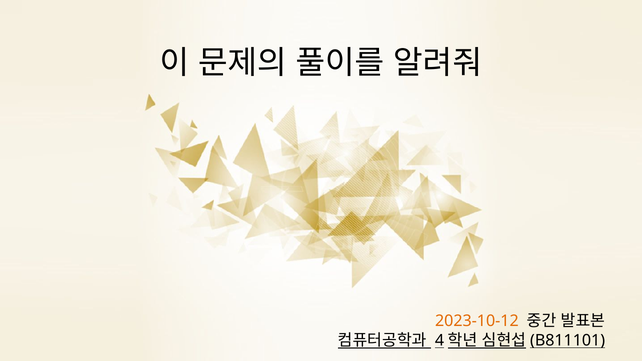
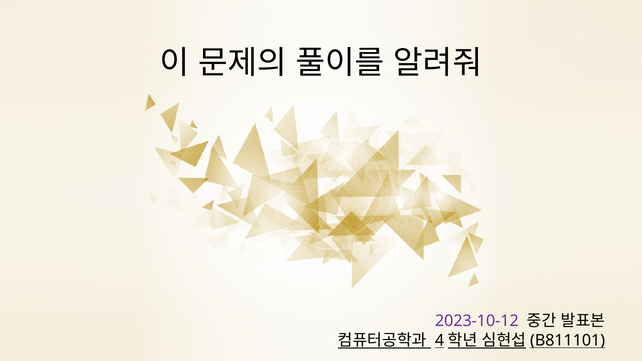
2023-10-12 colour: orange -> purple
